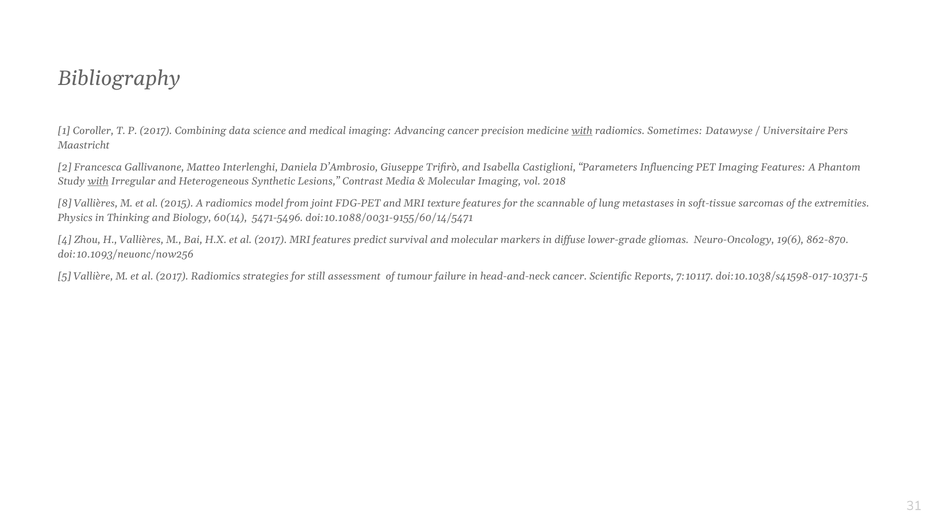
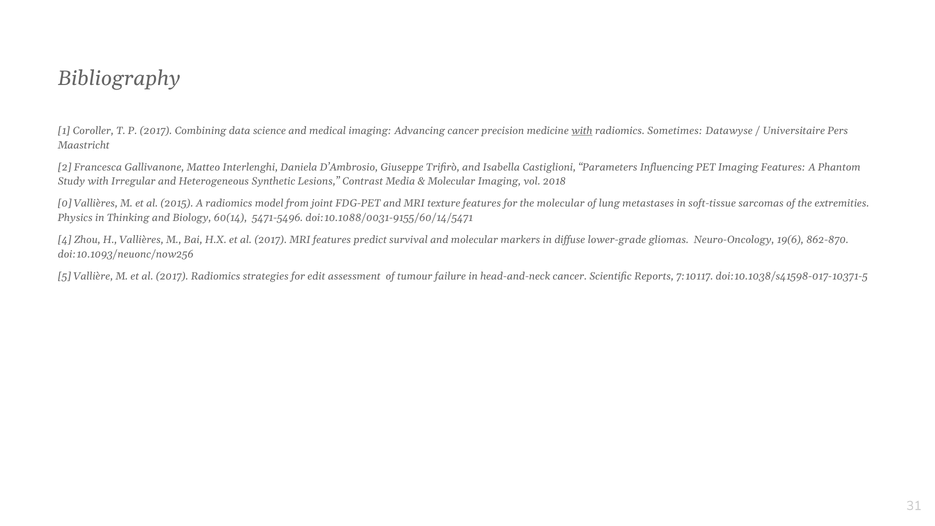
with at (98, 181) underline: present -> none
8: 8 -> 0
the scannable: scannable -> molecular
still: still -> edit
